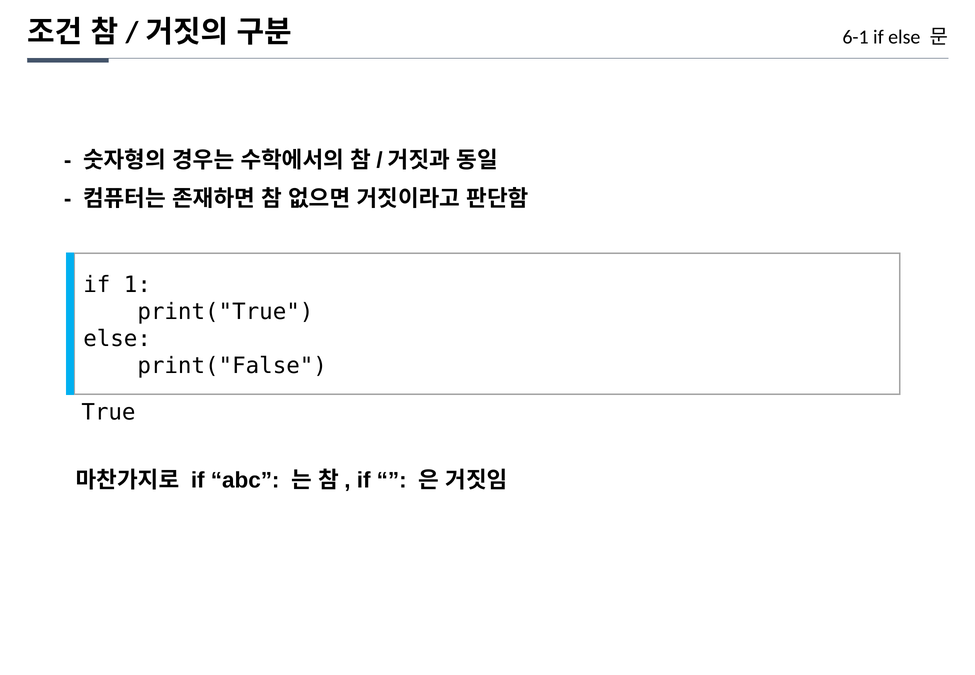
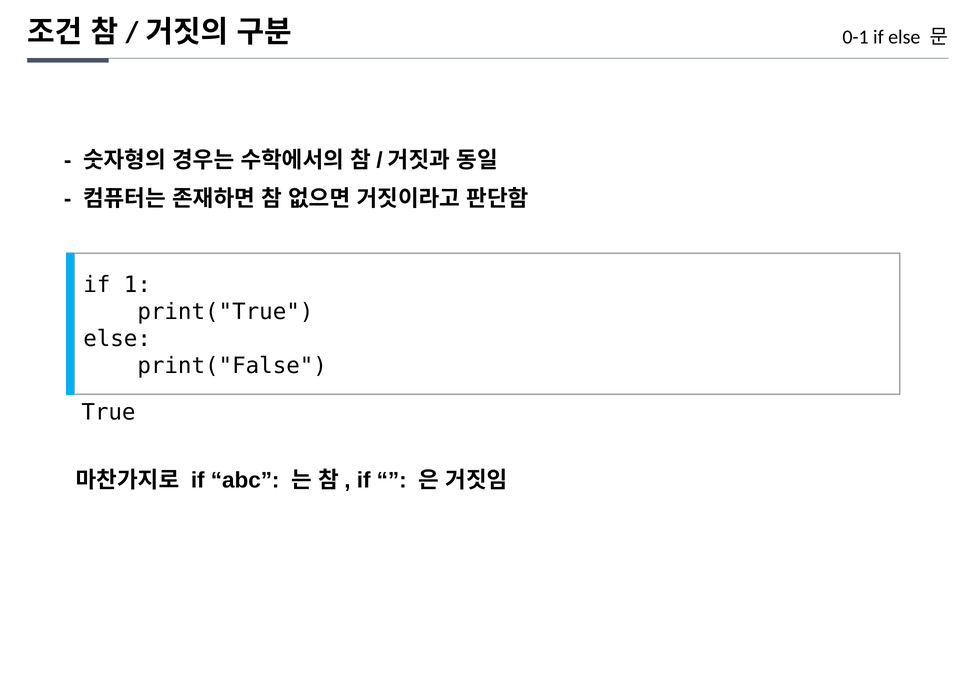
6-1: 6-1 -> 0-1
